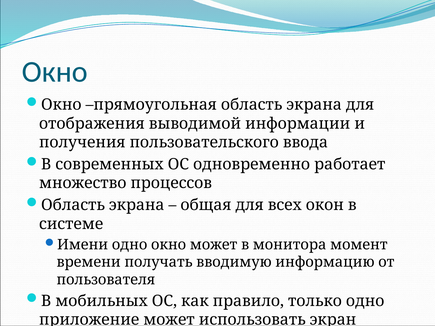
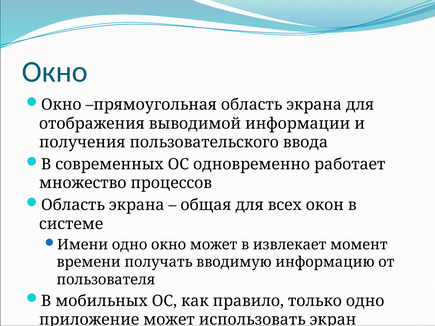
монитора: монитора -> извлекает
